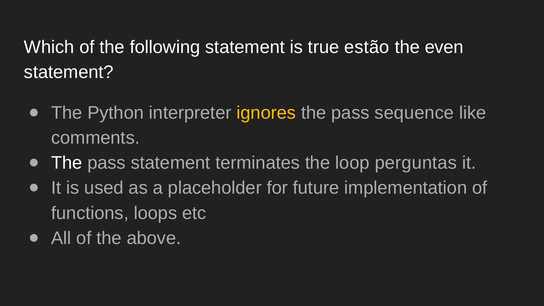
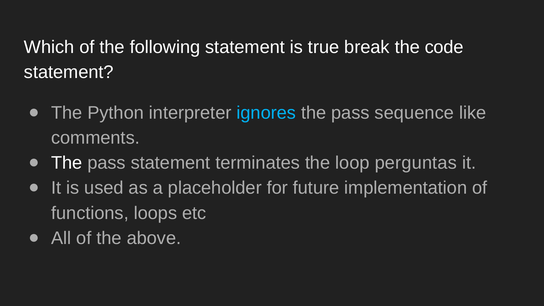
estão: estão -> break
even: even -> code
ignores colour: yellow -> light blue
